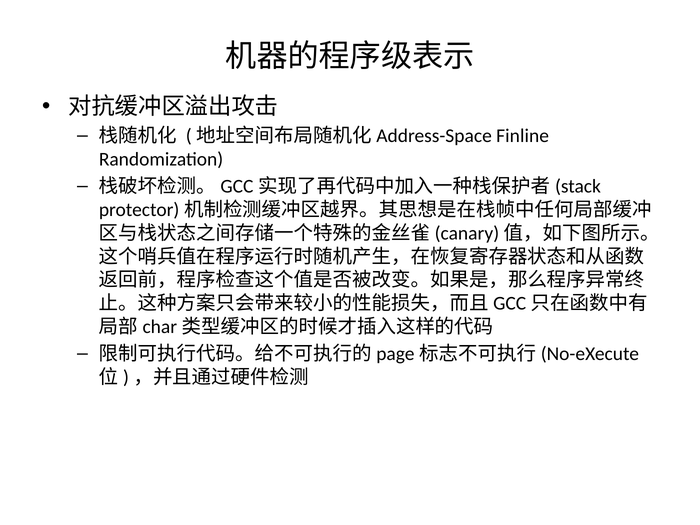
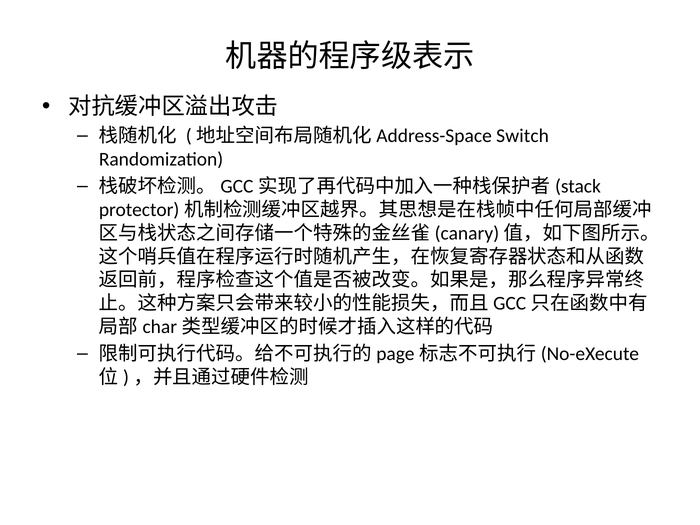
Finline: Finline -> Switch
